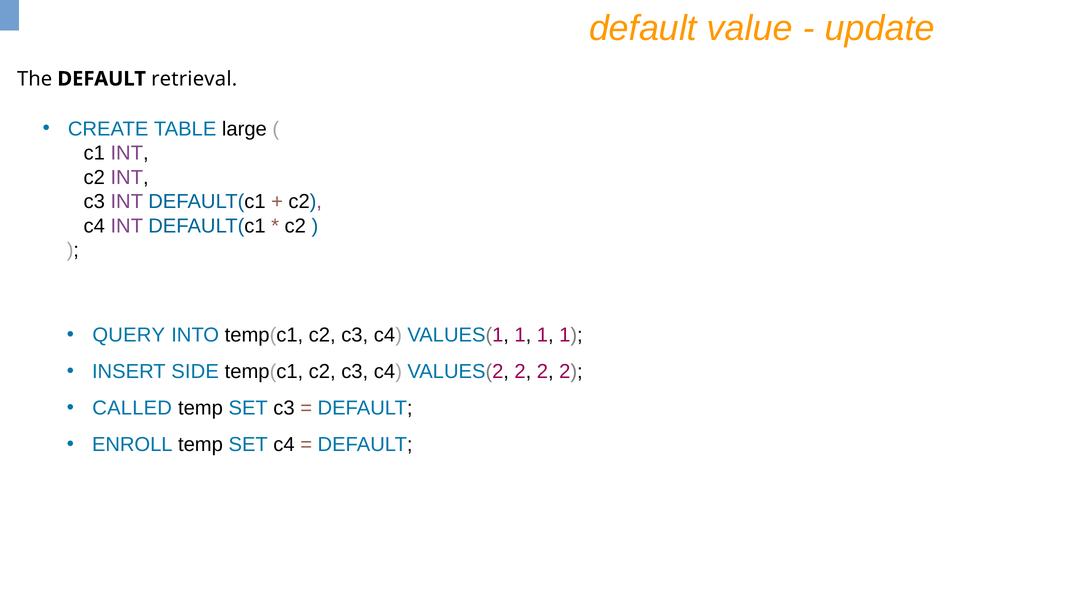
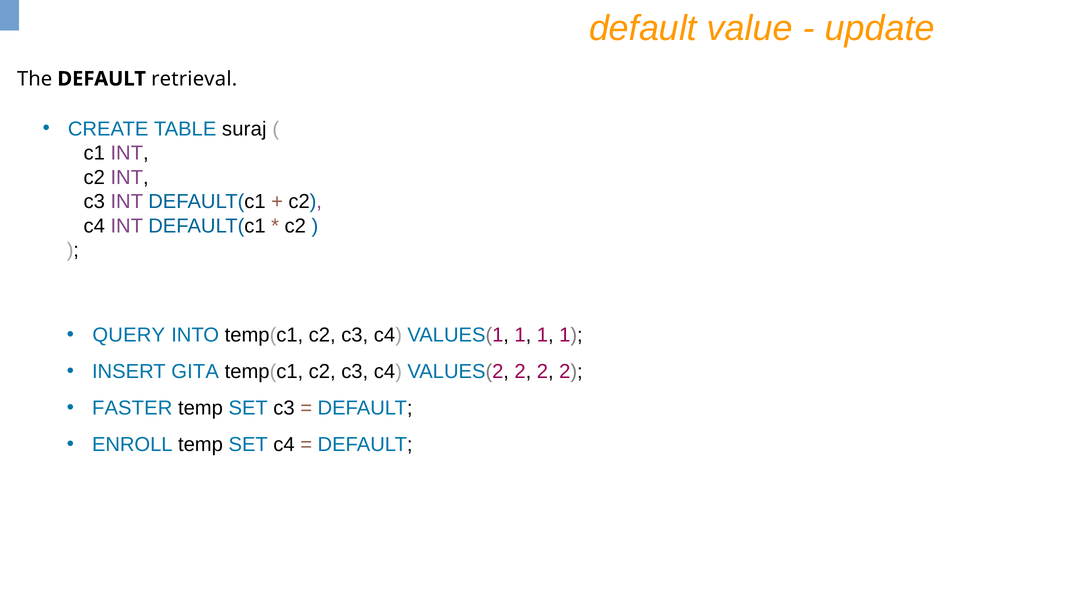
large: large -> suraj
SIDE: SIDE -> GITA
CALLED: CALLED -> FASTER
